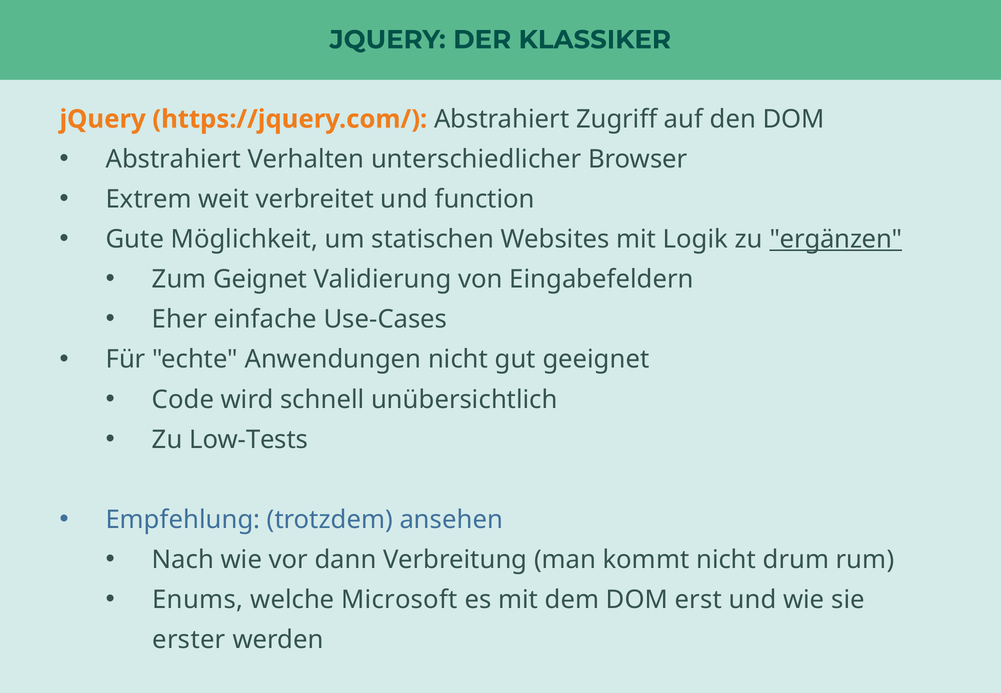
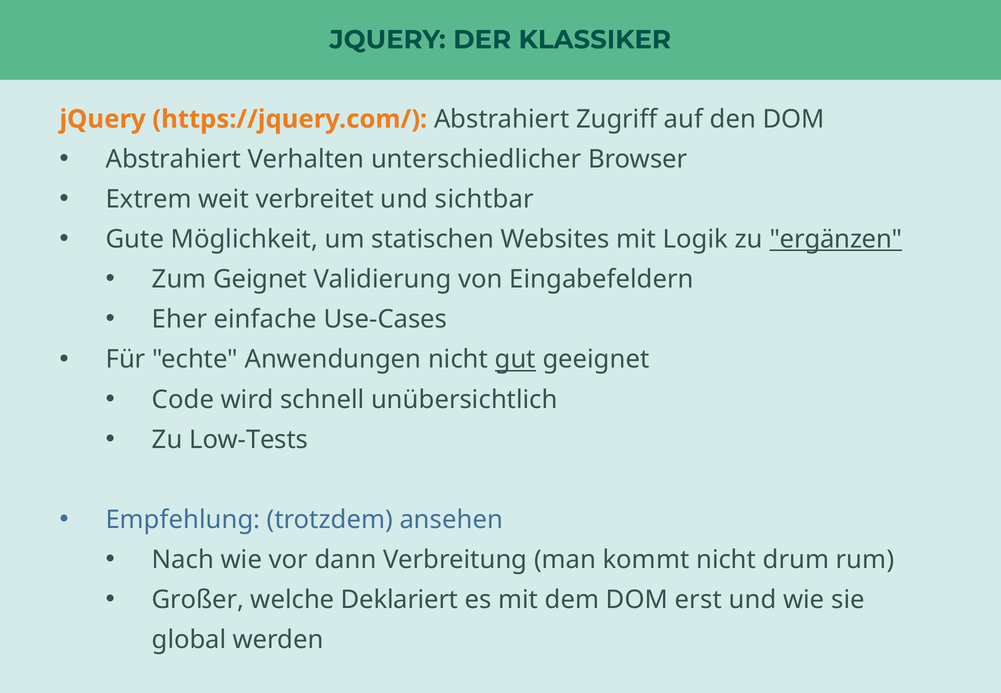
function: function -> sichtbar
gut underline: none -> present
Enums: Enums -> Großer
Microsoft: Microsoft -> Deklariert
erster: erster -> global
